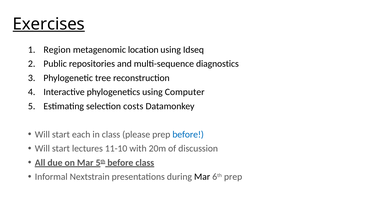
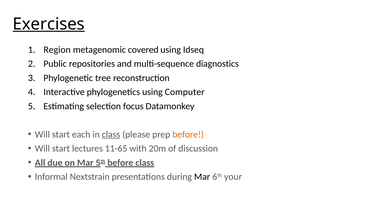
location: location -> covered
costs: costs -> focus
class at (111, 135) underline: none -> present
before at (188, 135) colour: blue -> orange
11-10: 11-10 -> 11-65
6th prep: prep -> your
